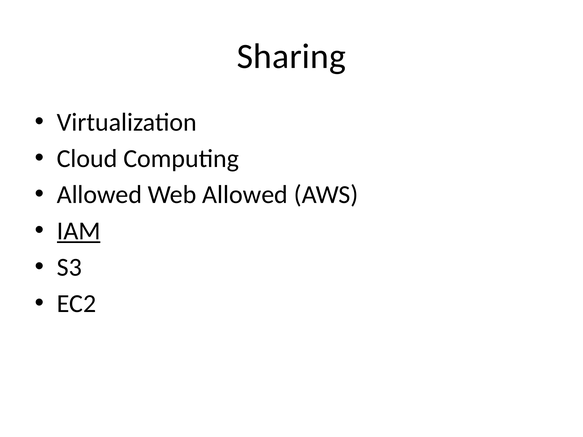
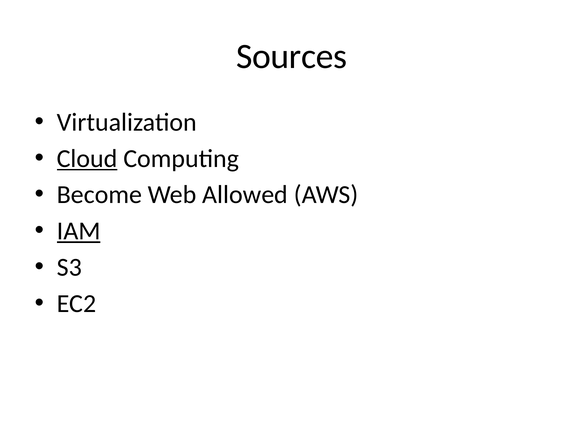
Sharing: Sharing -> Sources
Cloud underline: none -> present
Allowed at (99, 195): Allowed -> Become
